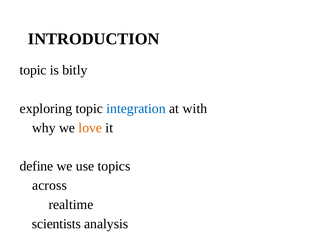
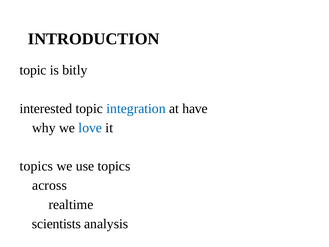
exploring: exploring -> interested
with: with -> have
love colour: orange -> blue
define at (37, 166): define -> topics
